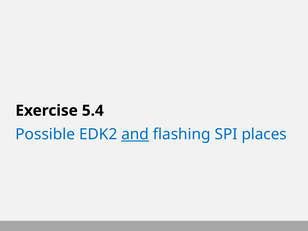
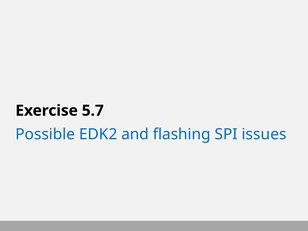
5.4: 5.4 -> 5.7
and underline: present -> none
places: places -> issues
